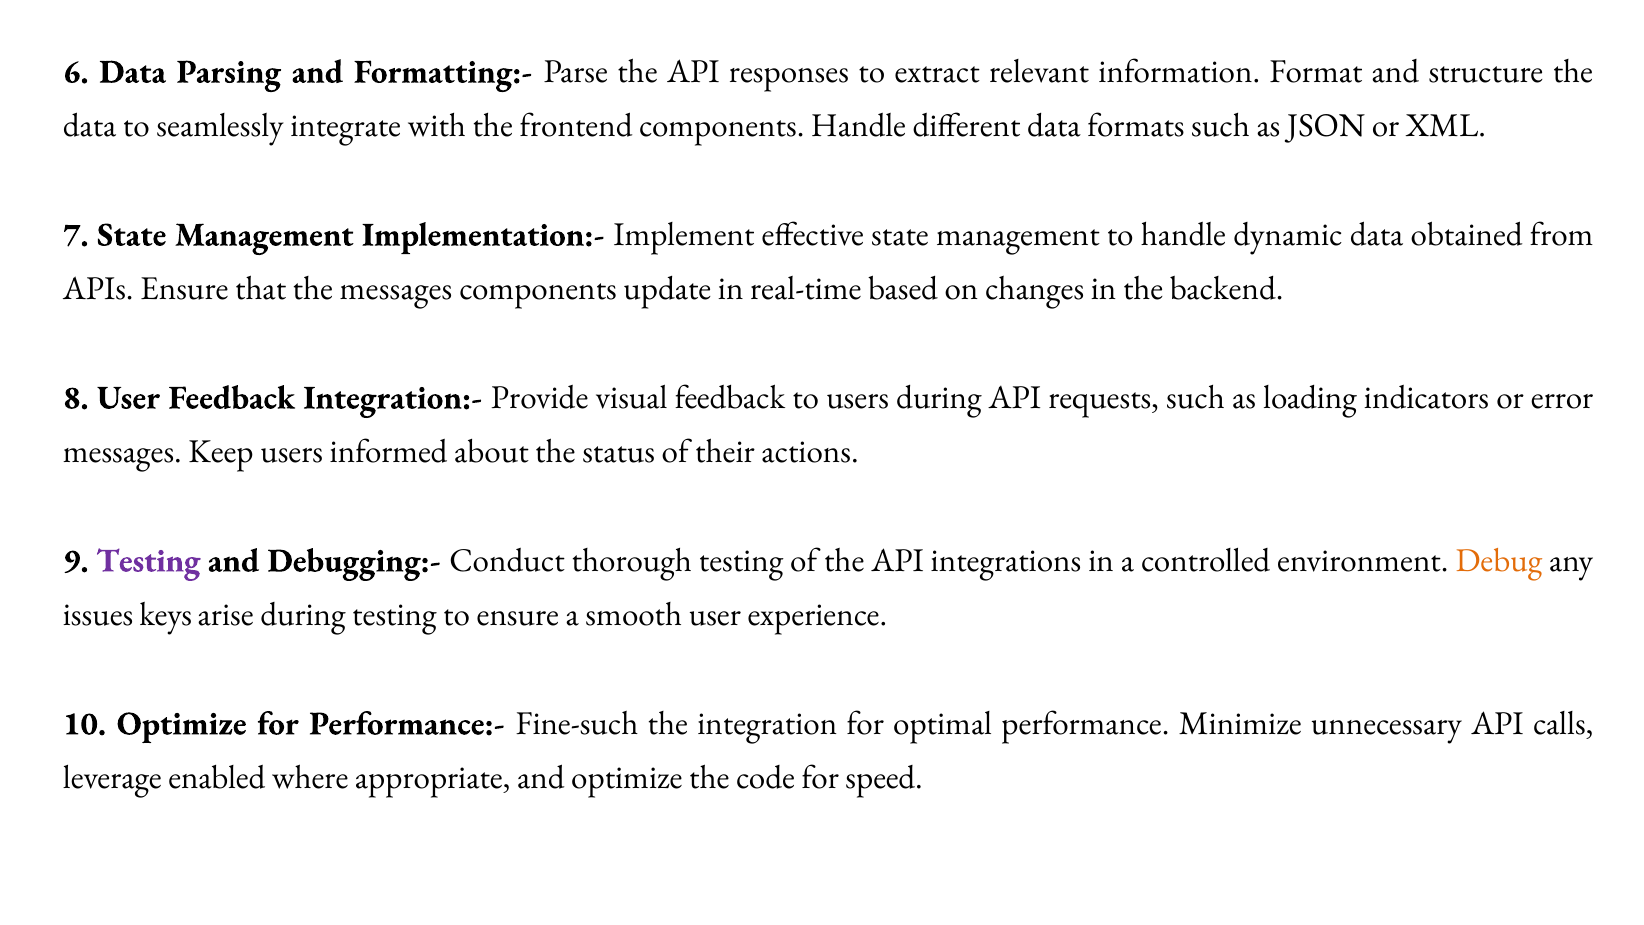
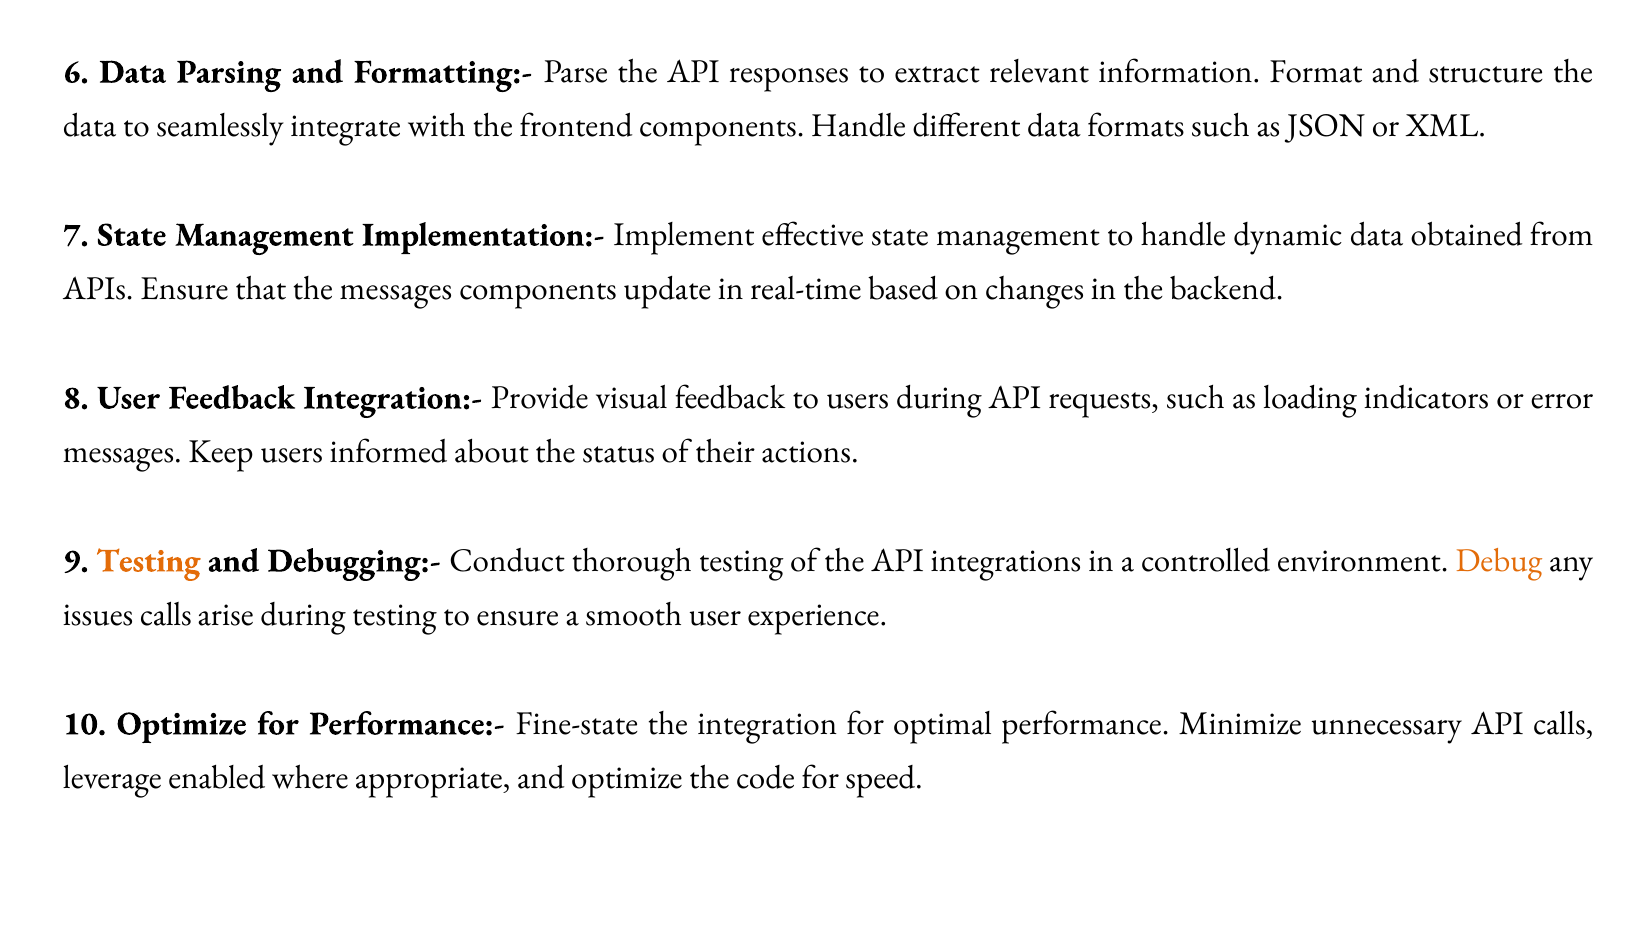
Testing at (148, 560) colour: purple -> orange
issues keys: keys -> calls
Fine-such: Fine-such -> Fine-state
